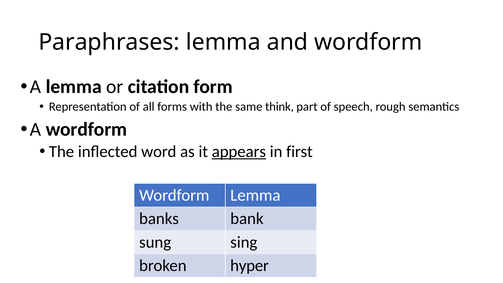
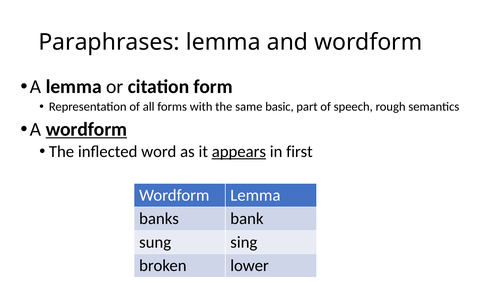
think: think -> basic
wordform at (86, 129) underline: none -> present
hyper: hyper -> lower
